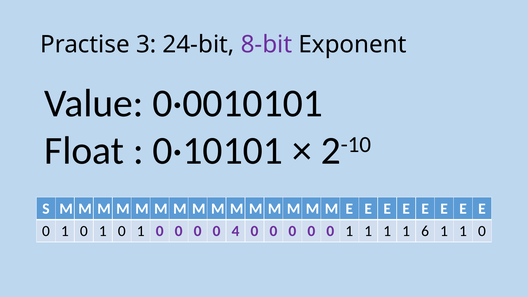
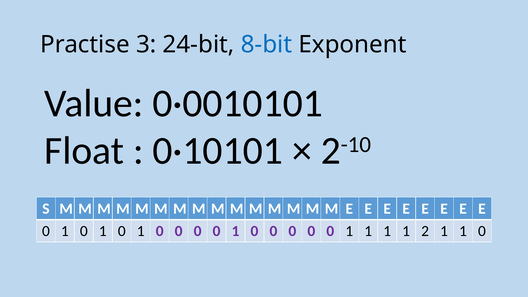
8-bit colour: purple -> blue
4 at (236, 231): 4 -> 1
6: 6 -> 2
